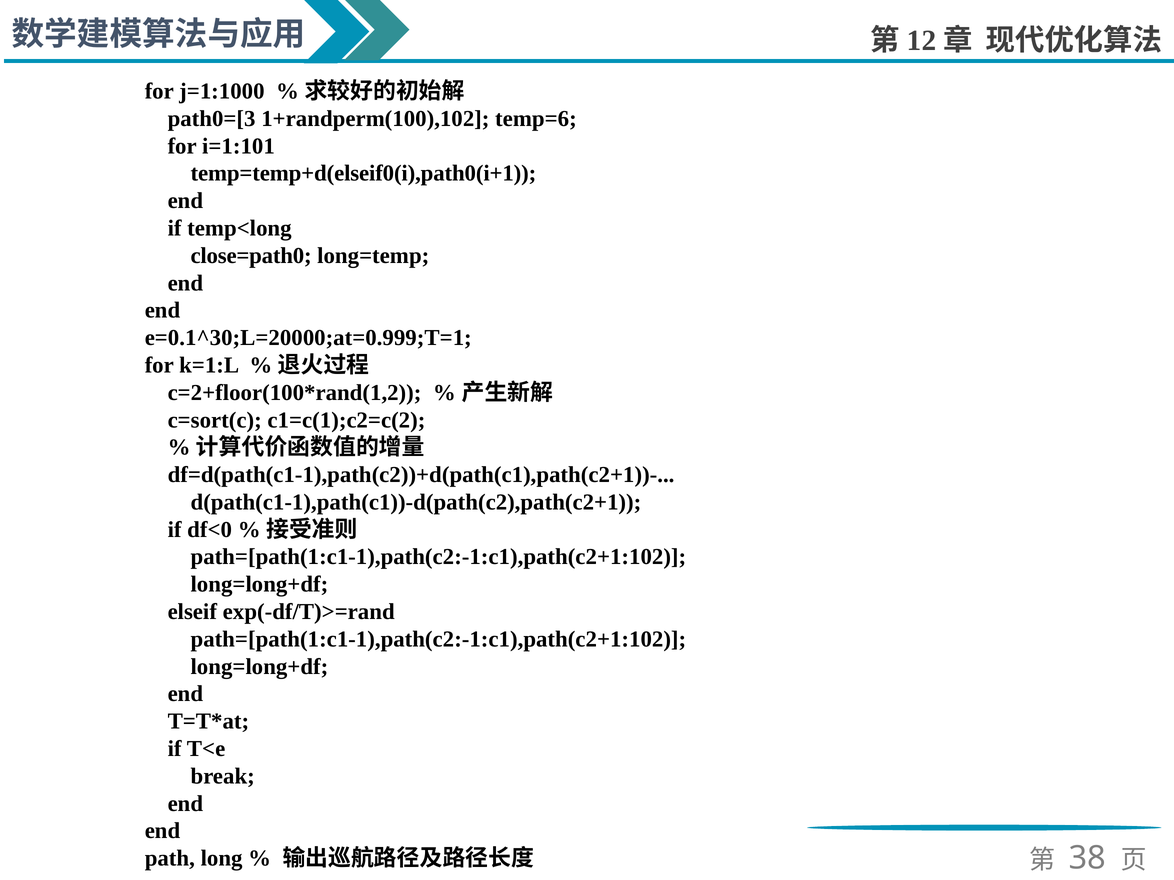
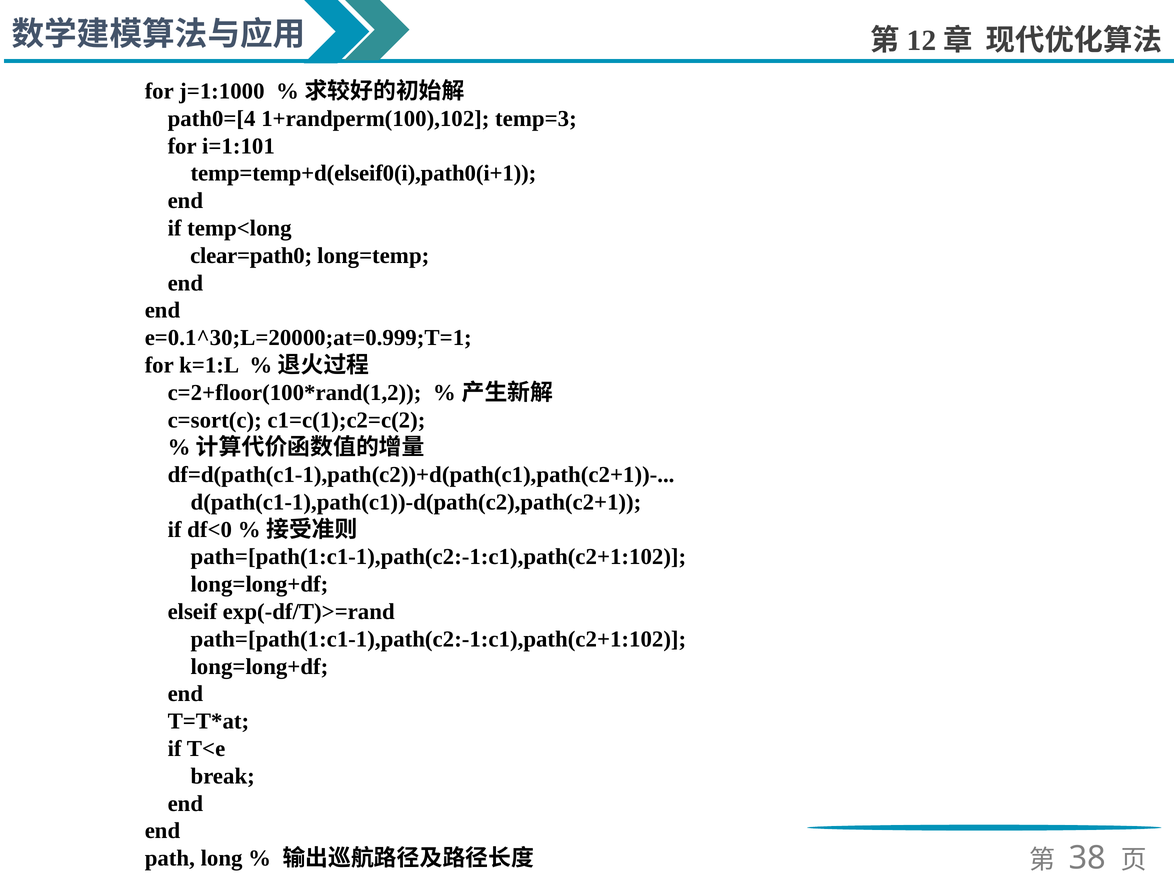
path0=[3: path0=[3 -> path0=[4
temp=6: temp=6 -> temp=3
close=path0: close=path0 -> clear=path0
